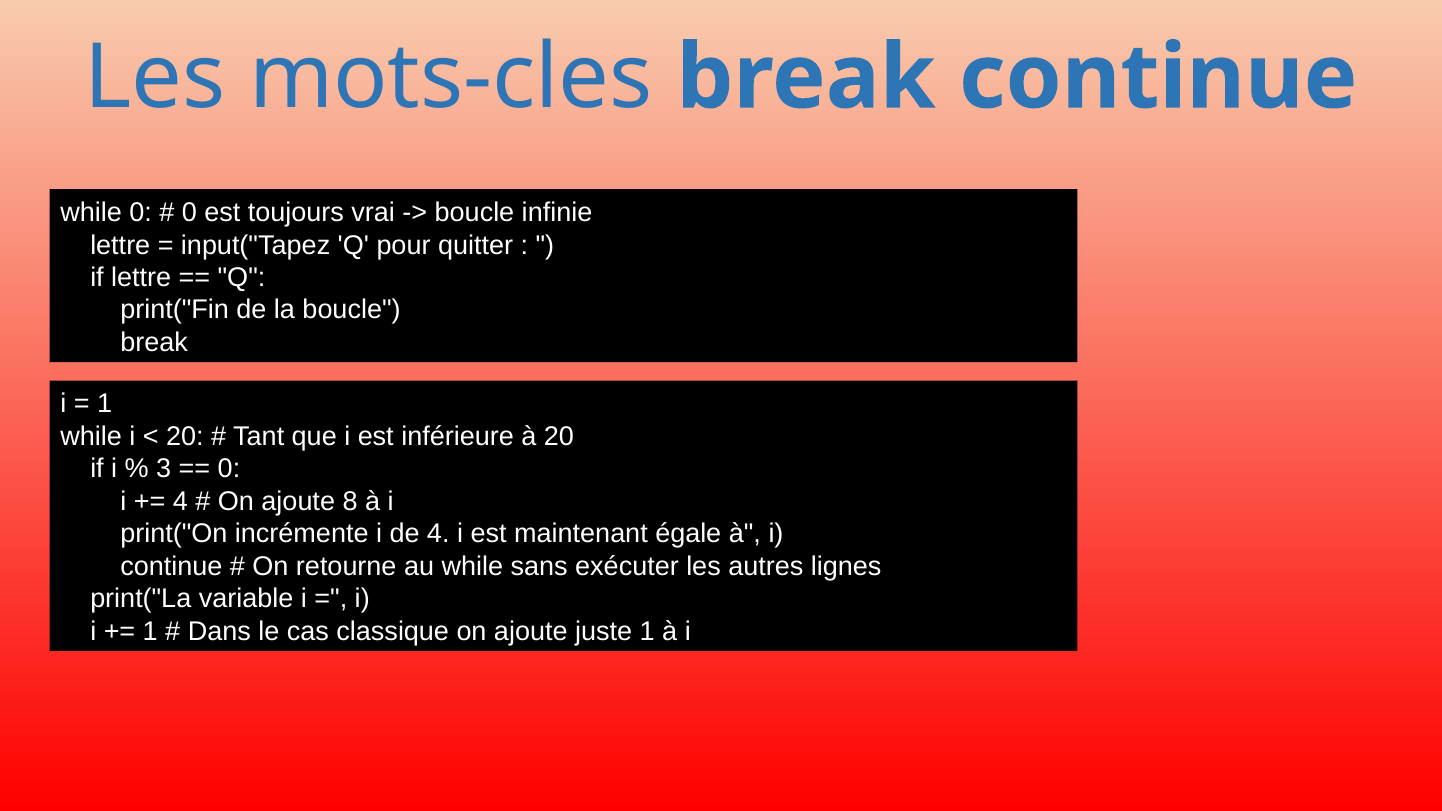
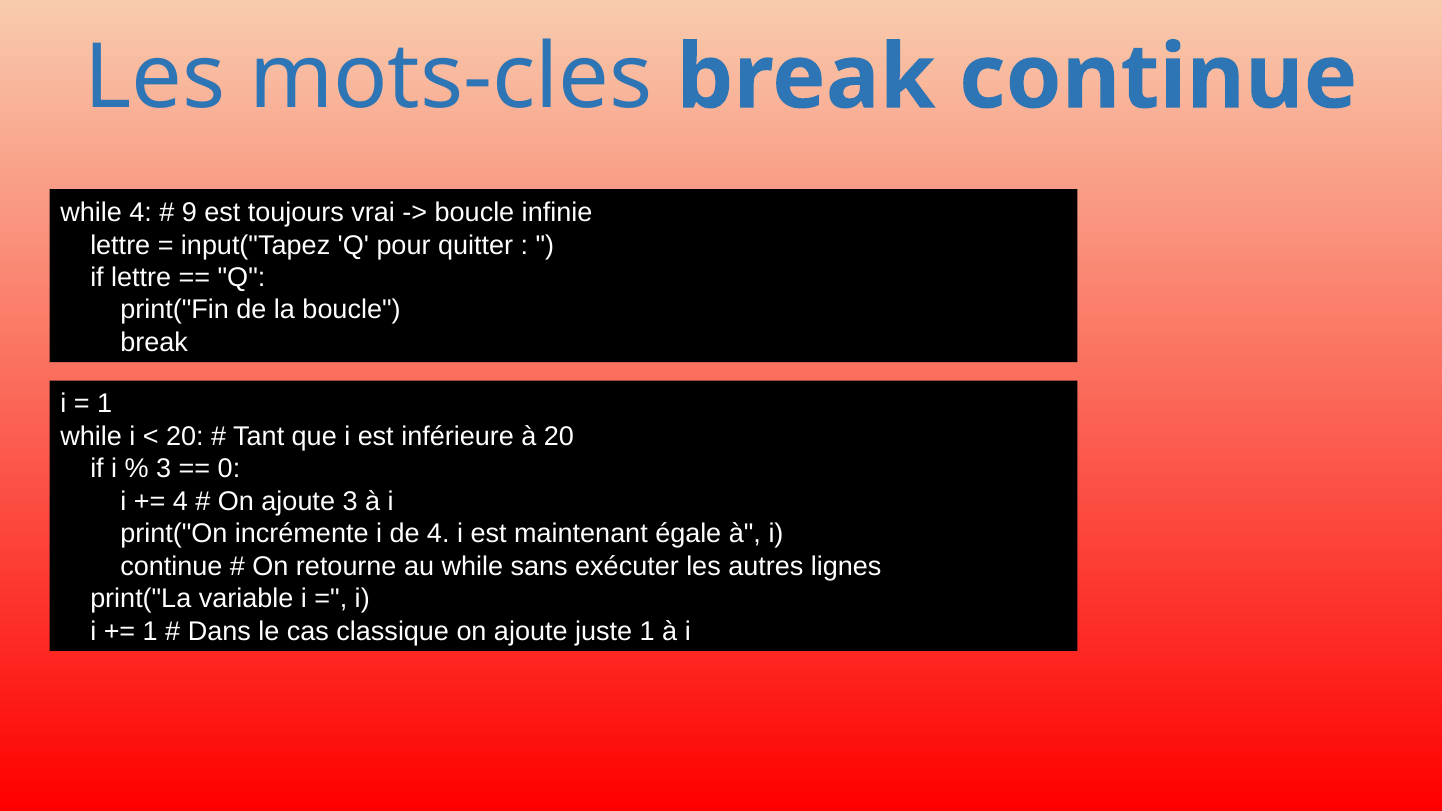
while 0: 0 -> 4
0 at (189, 213): 0 -> 9
ajoute 8: 8 -> 3
